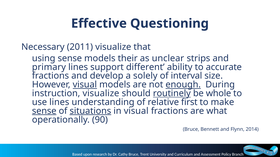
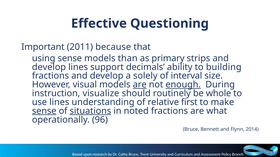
Necessary: Necessary -> Important
2011 visualize: visualize -> because
their: their -> than
unclear: unclear -> primary
primary at (49, 67): primary -> develop
different: different -> decimals
accurate: accurate -> building
visual at (85, 85) underline: present -> none
are at (140, 85) underline: none -> present
routinely underline: present -> none
in visual: visual -> noted
90: 90 -> 96
